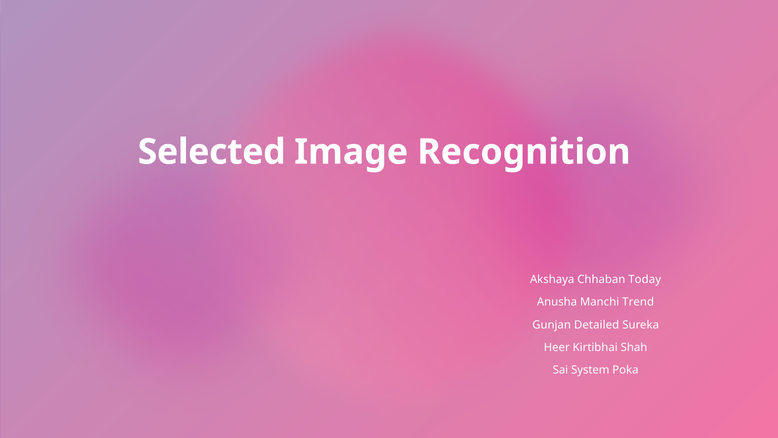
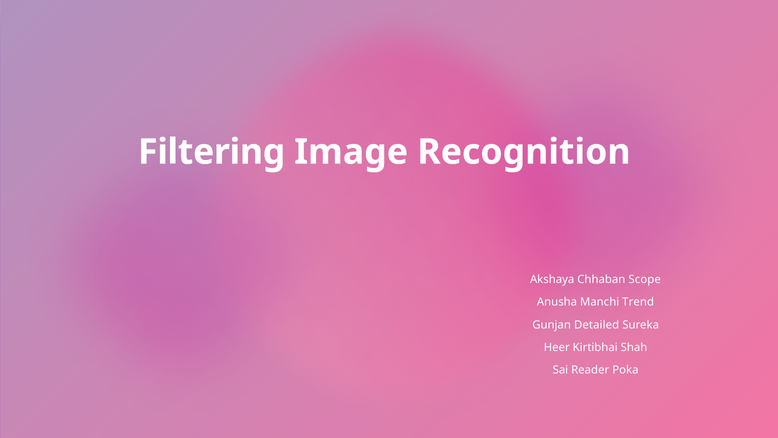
Selected: Selected -> Filtering
Today: Today -> Scope
System: System -> Reader
